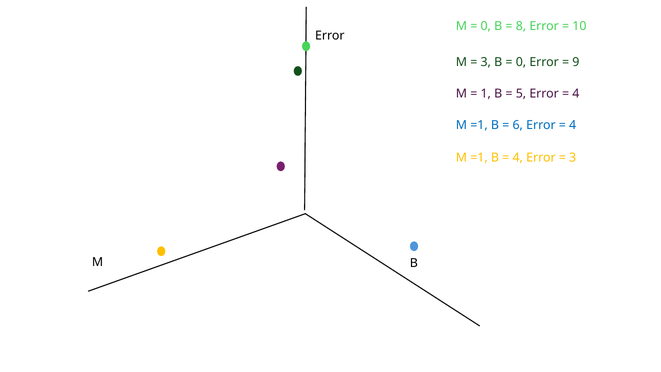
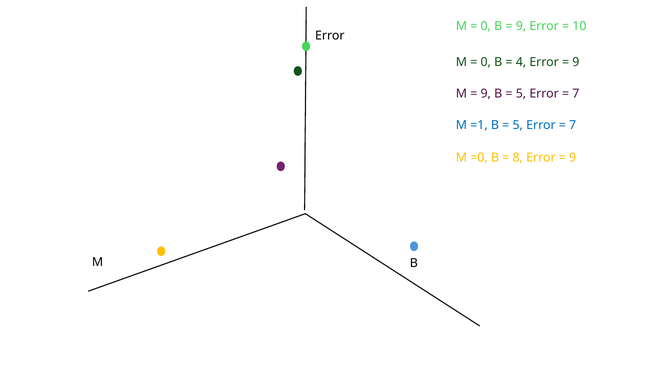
8 at (521, 26): 8 -> 9
3 at (486, 62): 3 -> 0
0 at (521, 62): 0 -> 4
1 at (486, 94): 1 -> 9
4 at (576, 94): 4 -> 7
6 at (518, 125): 6 -> 5
4 at (573, 125): 4 -> 7
=1 at (479, 157): =1 -> =0
4 at (518, 157): 4 -> 8
3 at (573, 157): 3 -> 9
